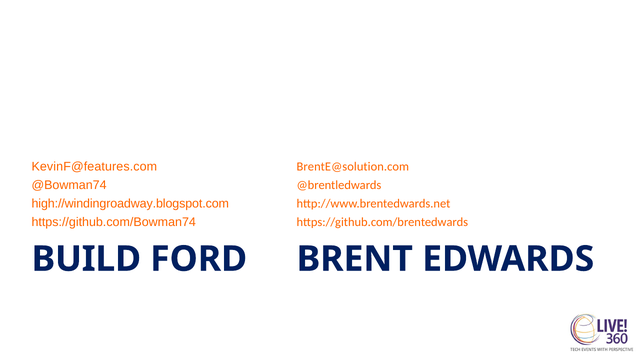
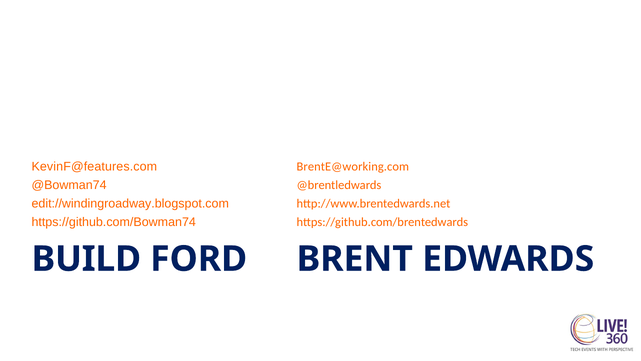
BrentE@solution.com: BrentE@solution.com -> BrentE@working.com
high://windingroadway.blogspot.com: high://windingroadway.blogspot.com -> edit://windingroadway.blogspot.com
